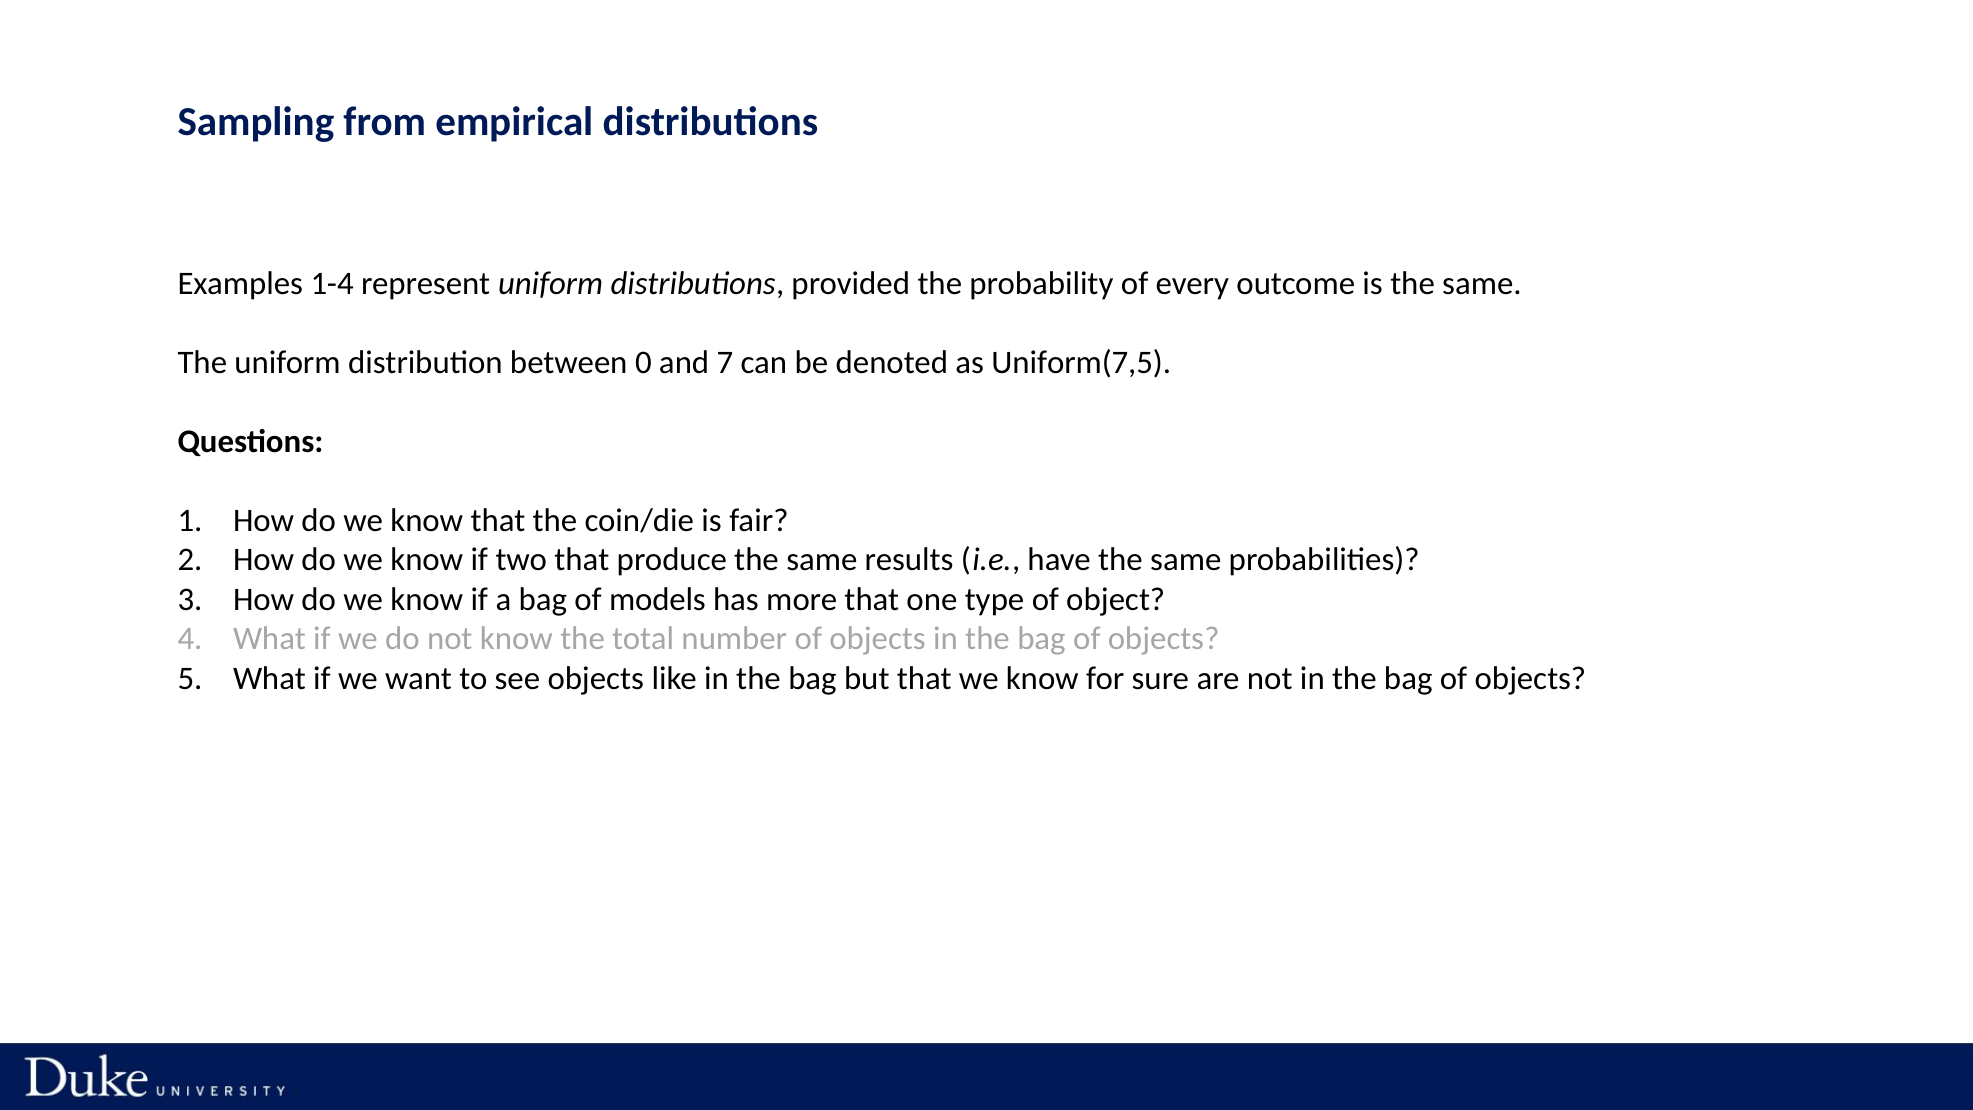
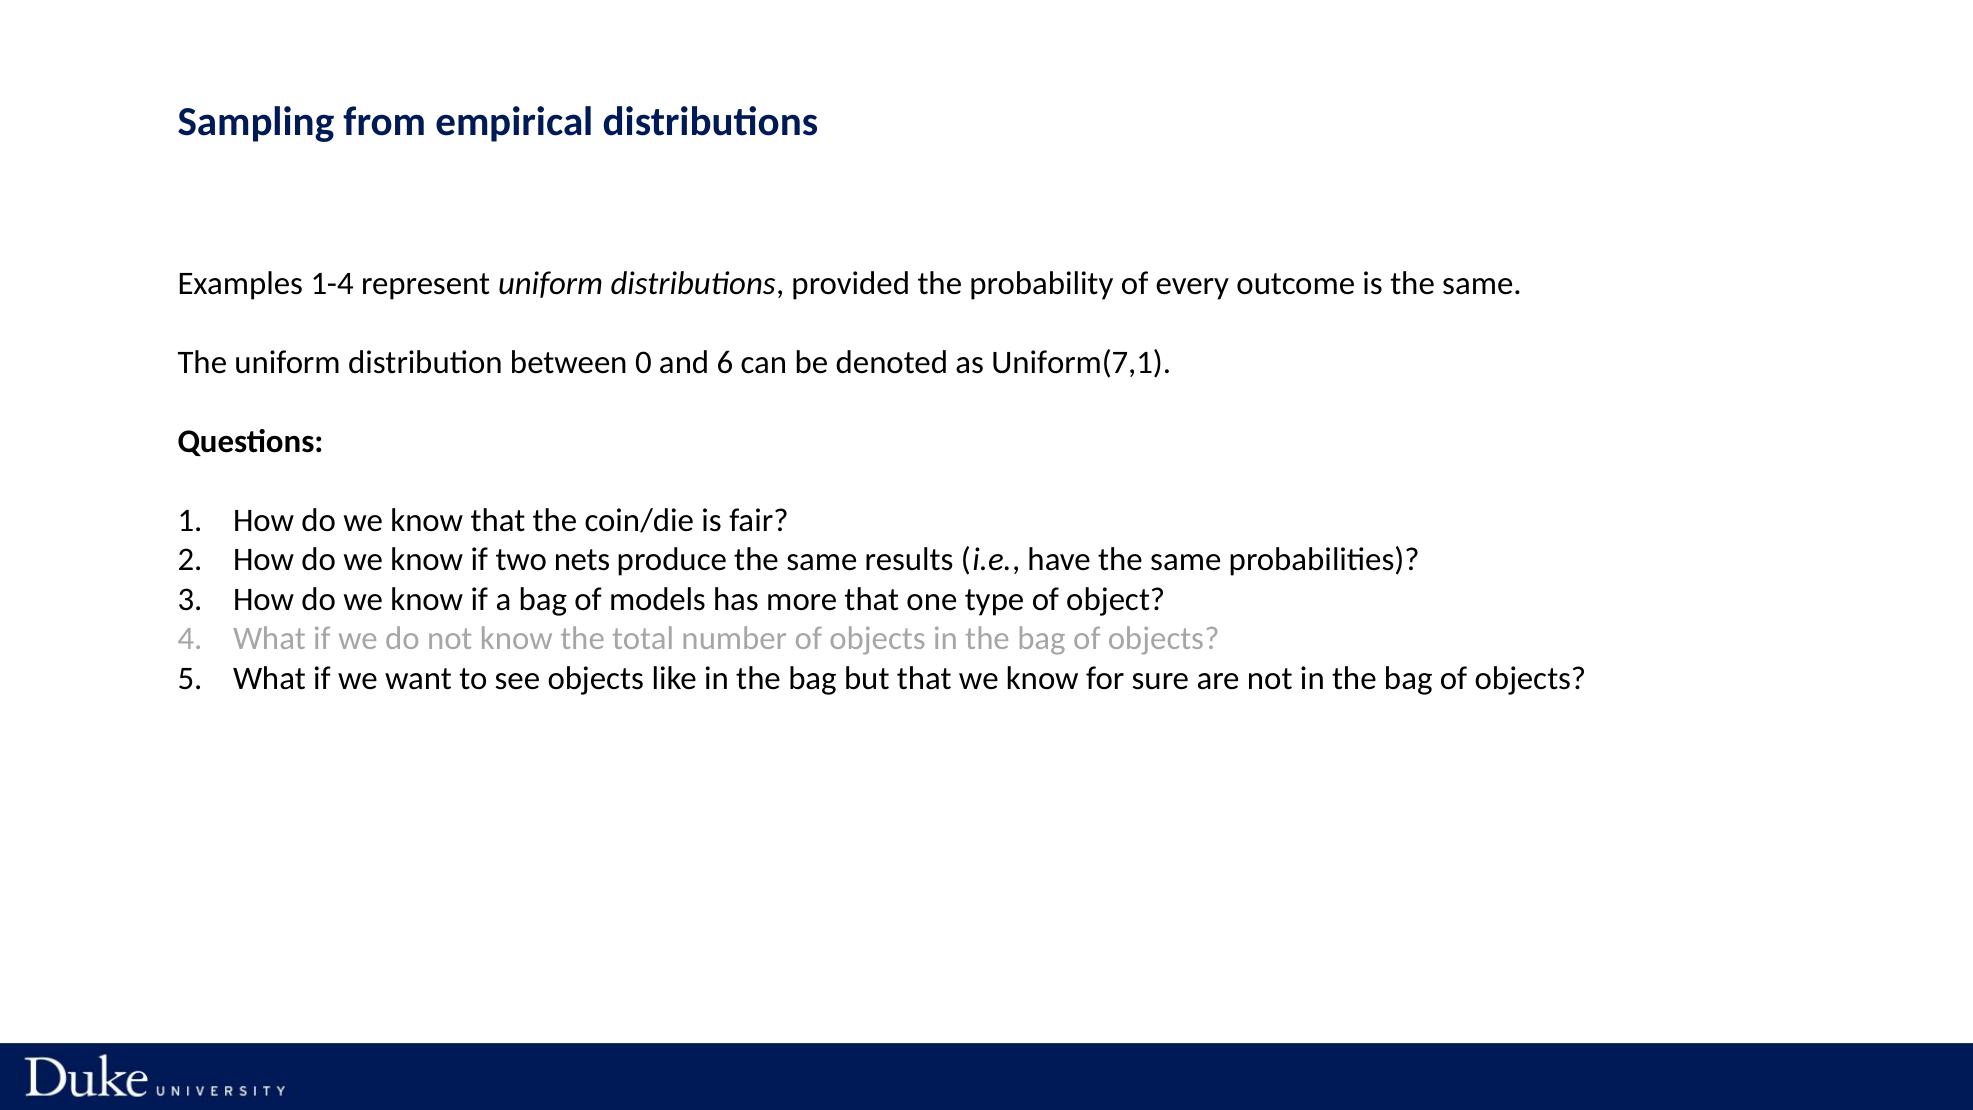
7: 7 -> 6
Uniform(7,5: Uniform(7,5 -> Uniform(7,1
two that: that -> nets
